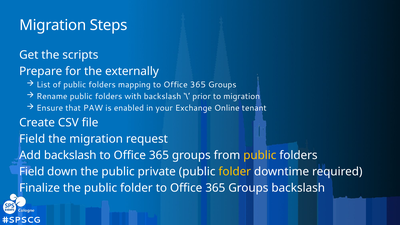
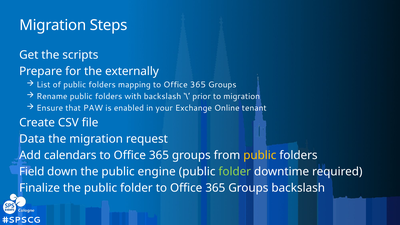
Field at (32, 139): Field -> Data
Add backslash: backslash -> calendars
private: private -> engine
folder at (235, 172) colour: yellow -> light green
